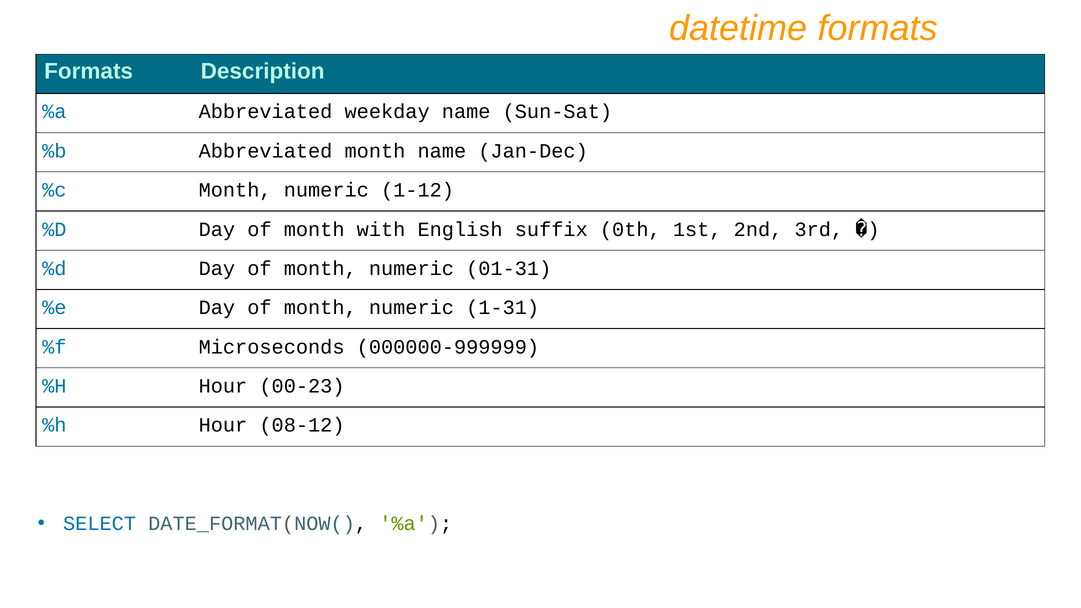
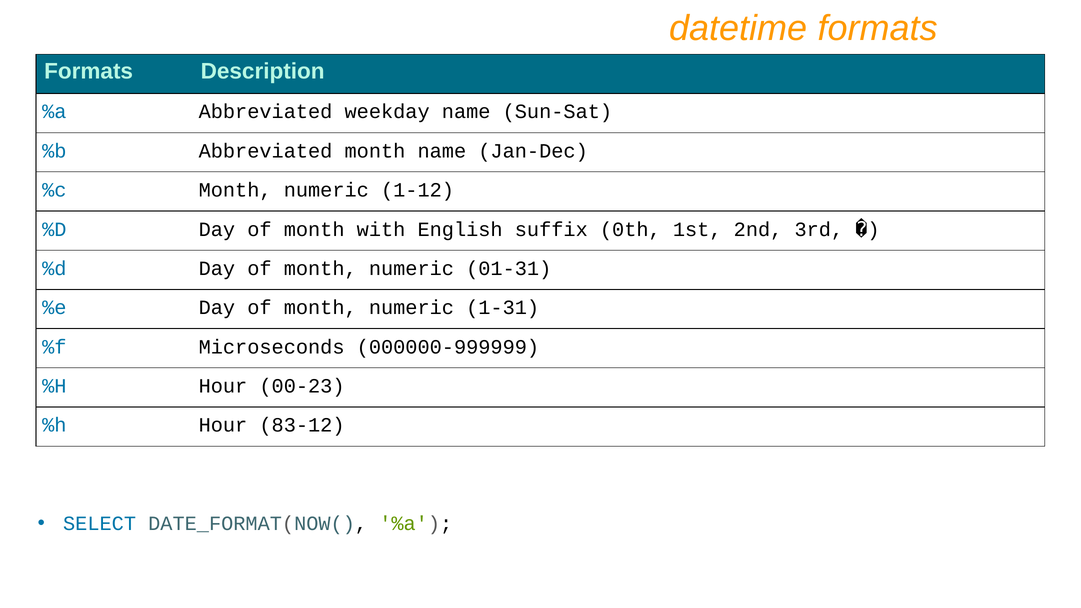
08-12: 08-12 -> 83-12
